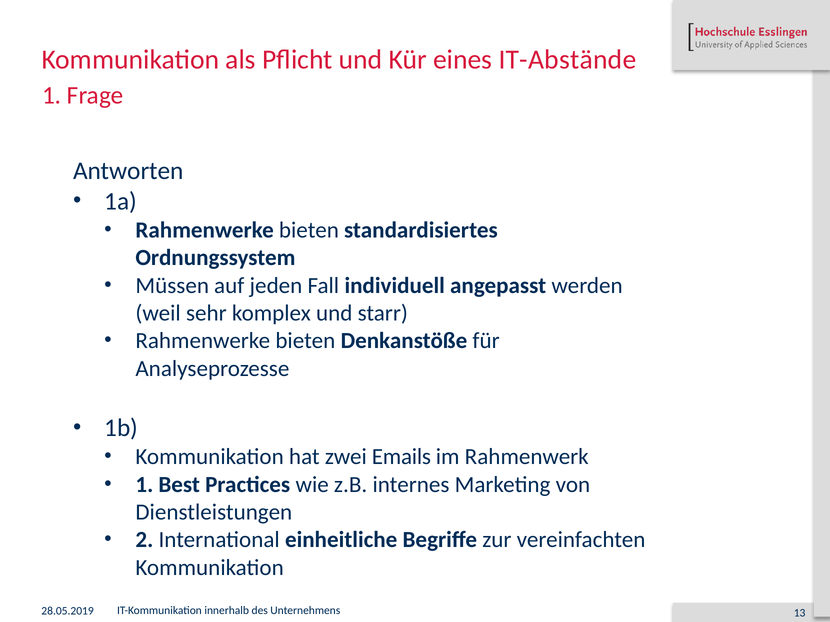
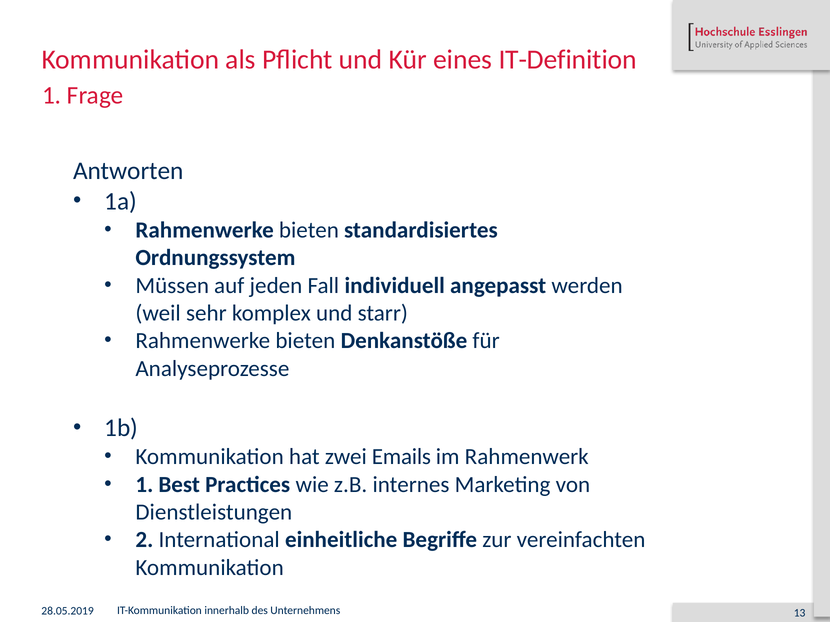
IT-Abstände: IT-Abstände -> IT-Definition
